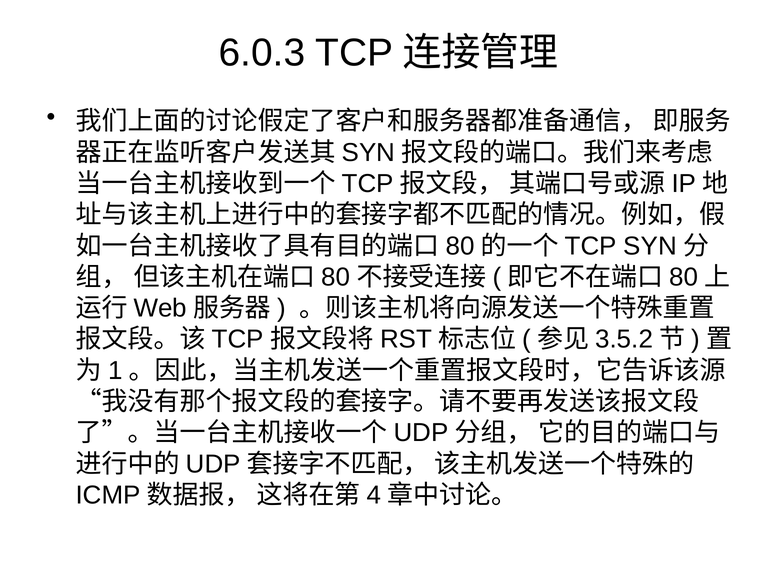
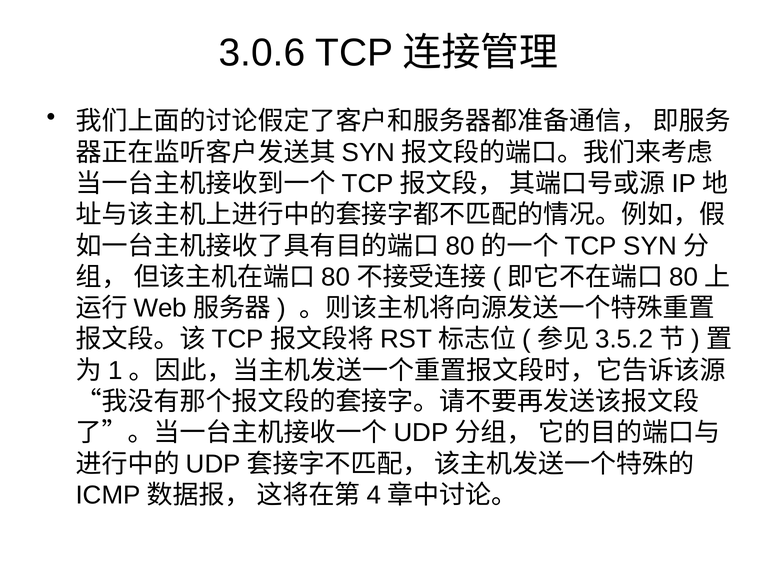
6.0.3: 6.0.3 -> 3.0.6
